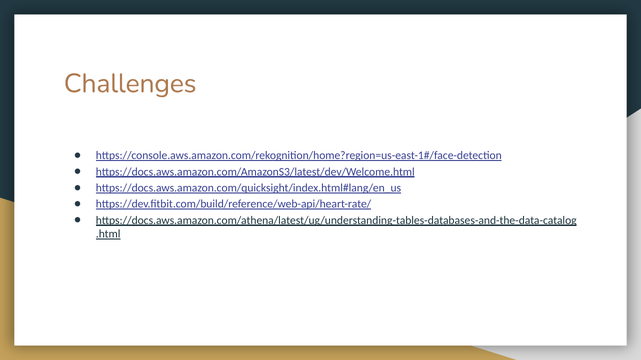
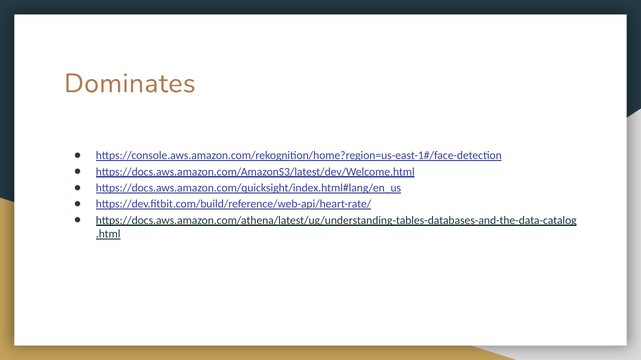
Challenges: Challenges -> Dominates
